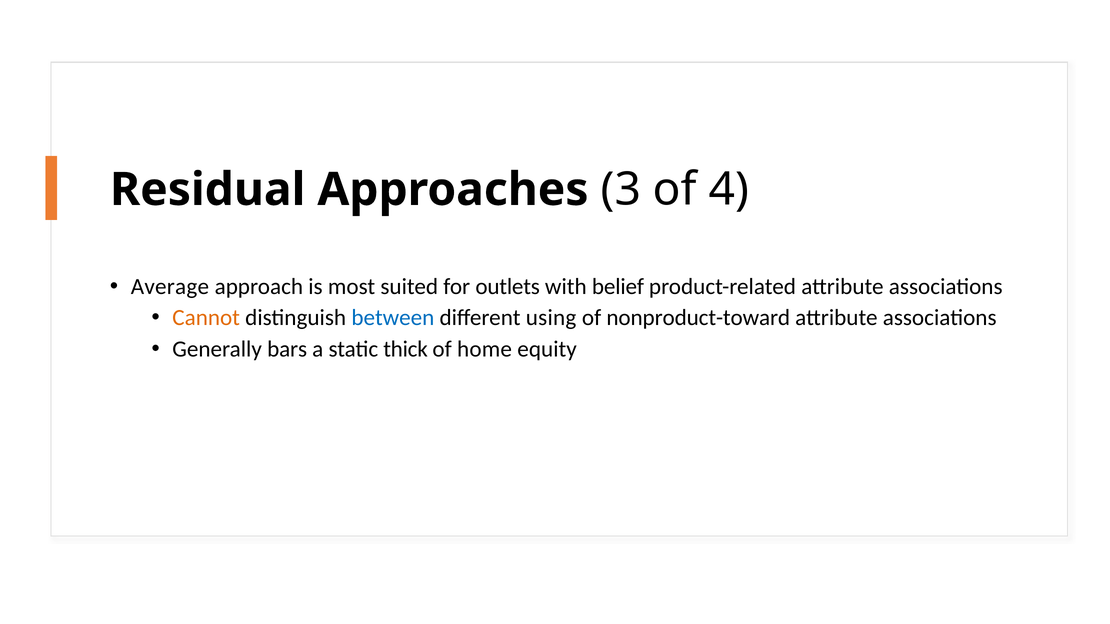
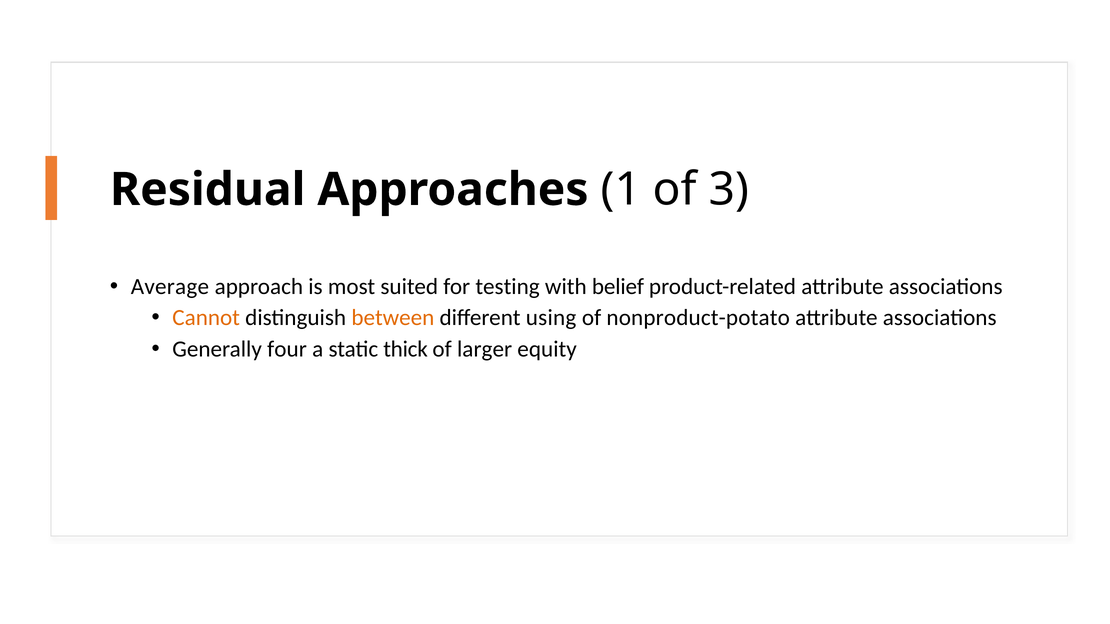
3: 3 -> 1
4: 4 -> 3
outlets: outlets -> testing
between colour: blue -> orange
nonproduct-toward: nonproduct-toward -> nonproduct-potato
bars: bars -> four
home: home -> larger
